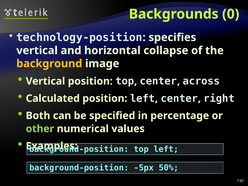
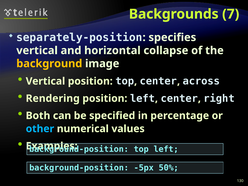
0: 0 -> 7
technology-position: technology-position -> separately-position
Calculated: Calculated -> Rendering
other colour: light green -> light blue
